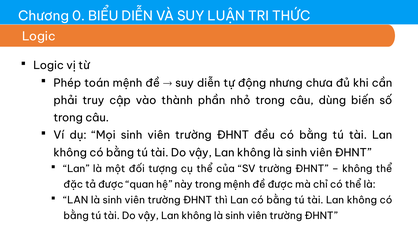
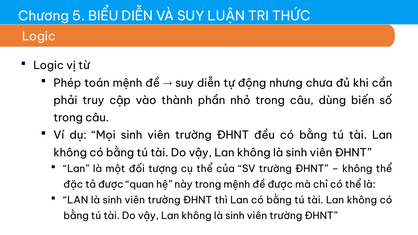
0: 0 -> 5
